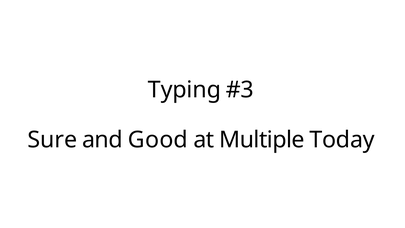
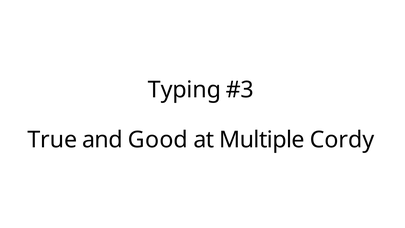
Sure: Sure -> True
Today: Today -> Cordy
